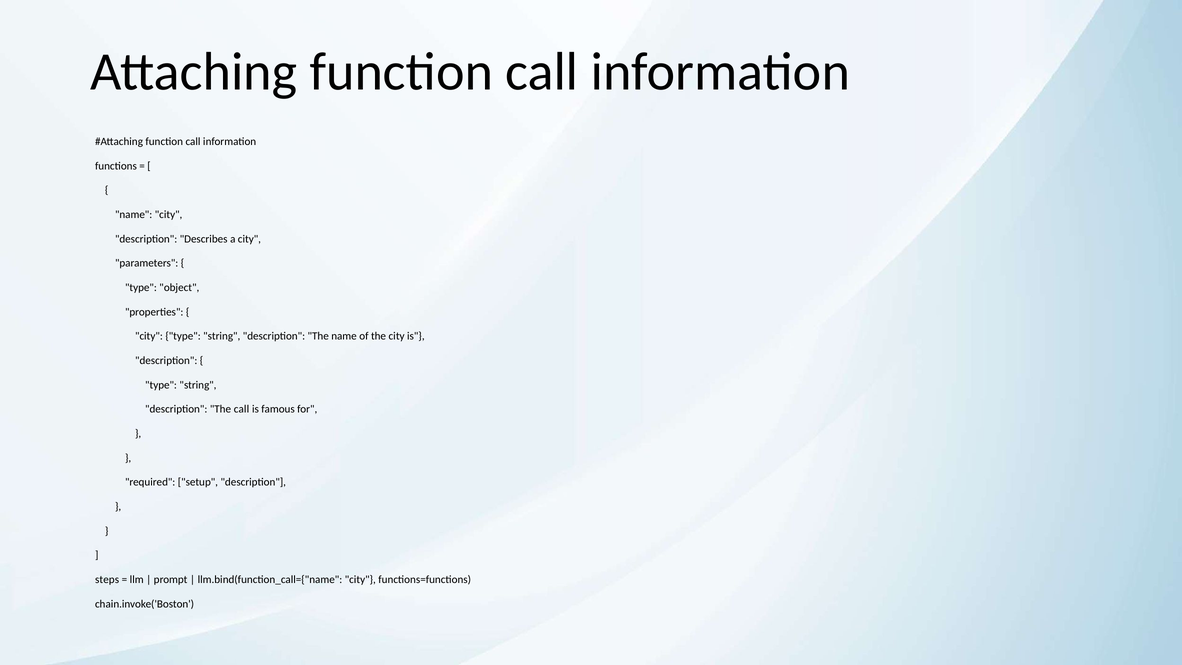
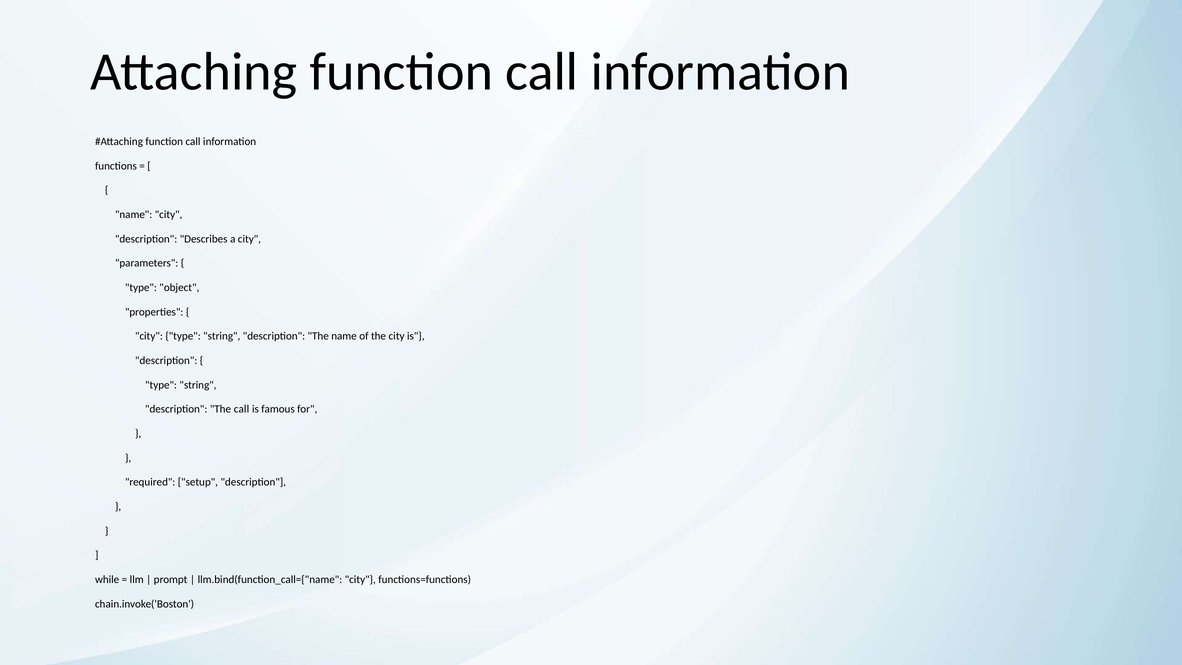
steps: steps -> while
